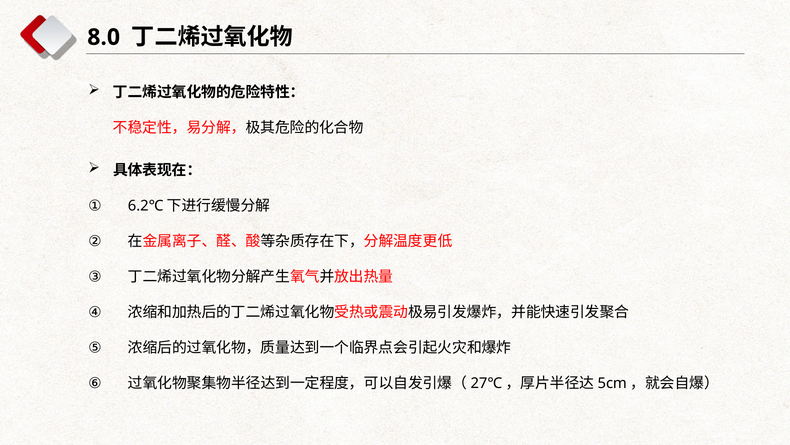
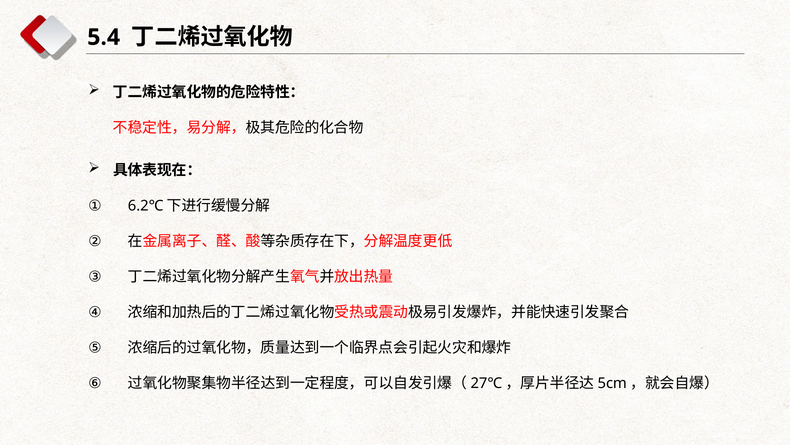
8.0: 8.0 -> 5.4
